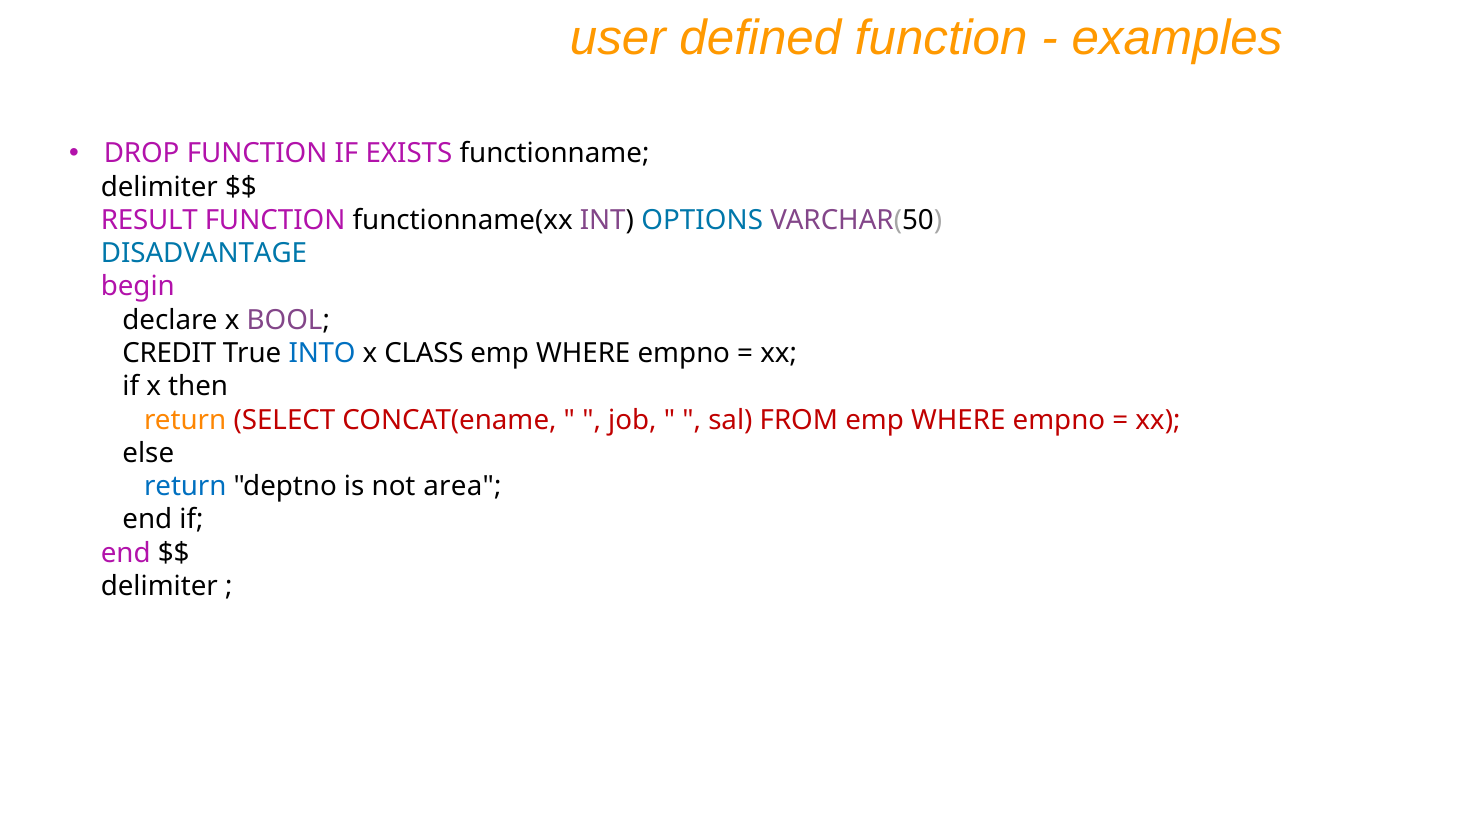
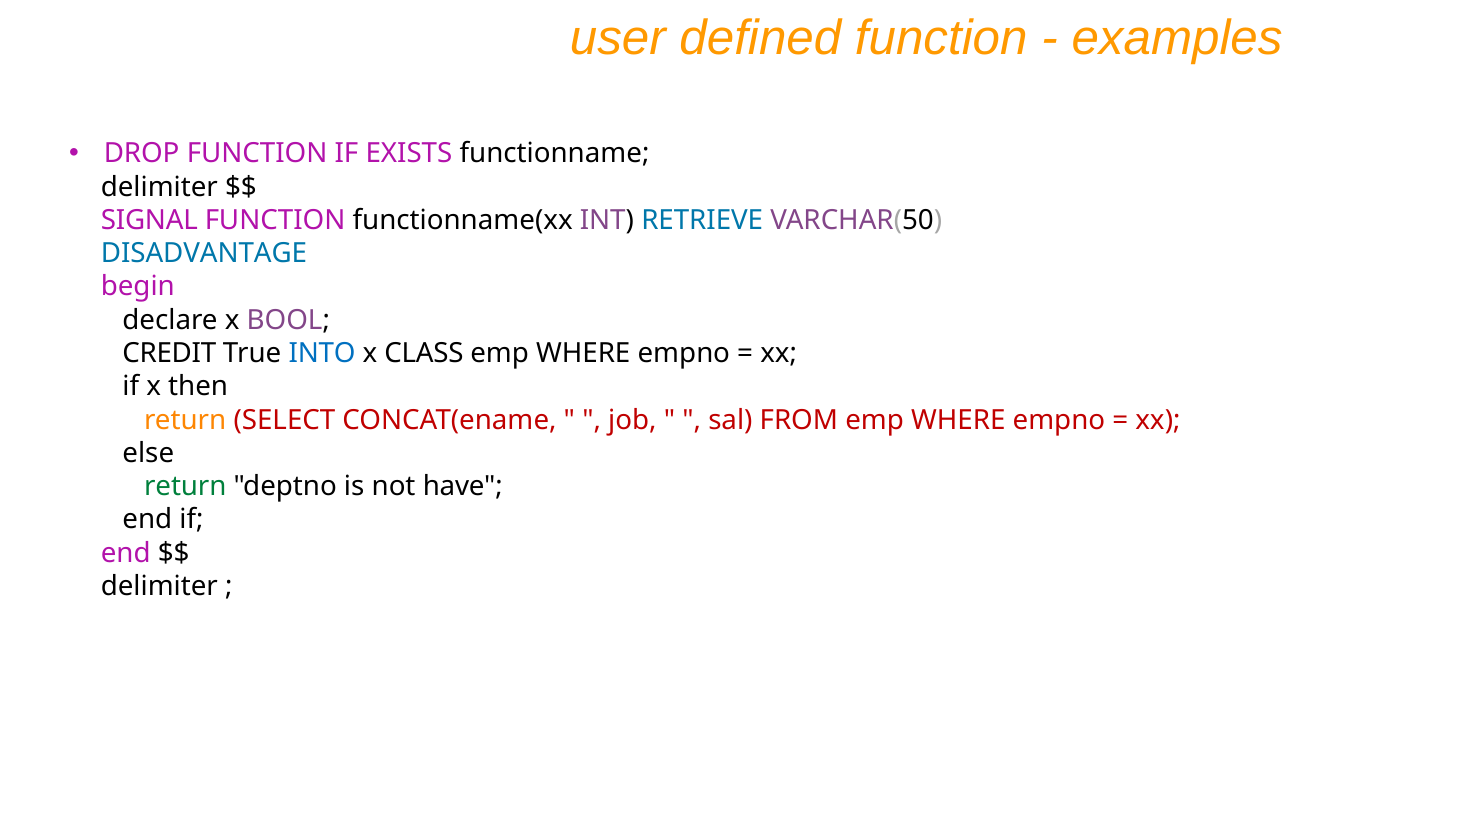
RESULT: RESULT -> SIGNAL
OPTIONS: OPTIONS -> RETRIEVE
return at (185, 486) colour: blue -> green
area: area -> have
